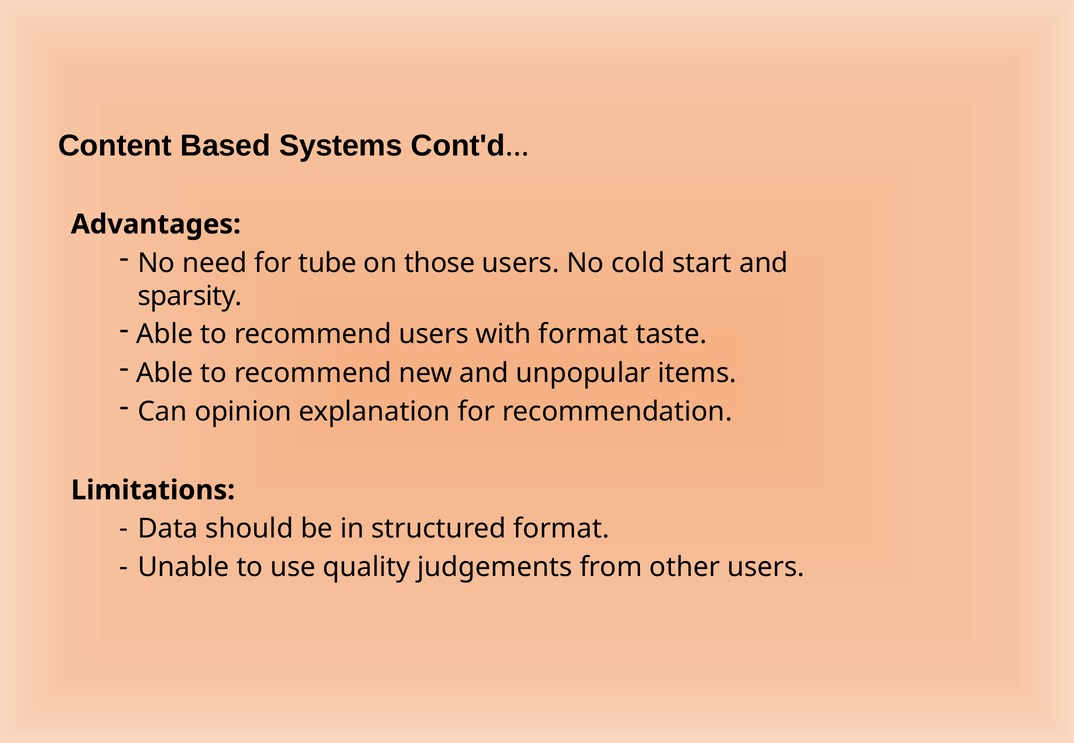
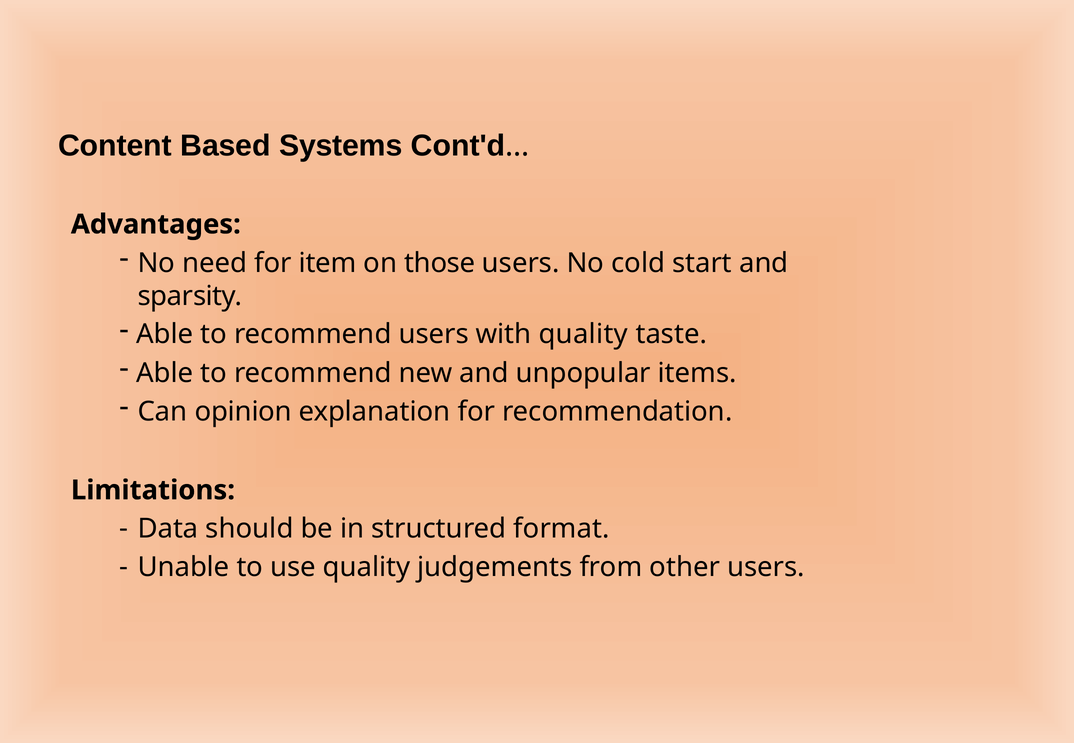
tube: tube -> item
with format: format -> quality
